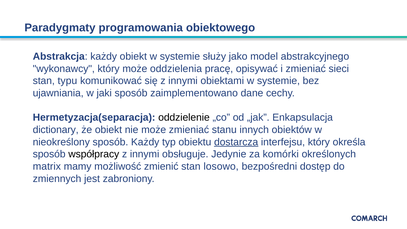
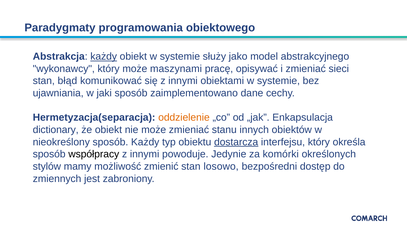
każdy at (104, 57) underline: none -> present
oddzielenia: oddzielenia -> maszynami
typu: typu -> błąd
oddzielenie colour: black -> orange
obsługuje: obsługuje -> powoduje
matrix: matrix -> stylów
